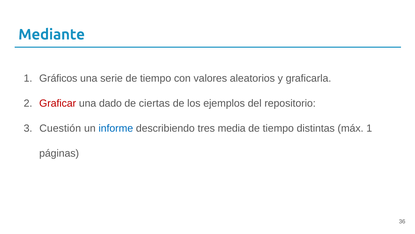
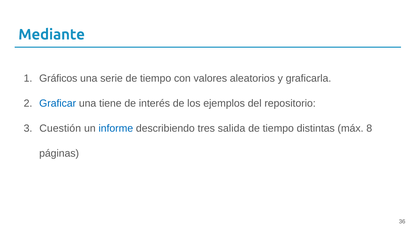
Graficar colour: red -> blue
dado: dado -> tiene
ciertas: ciertas -> interés
media: media -> salida
máx 1: 1 -> 8
